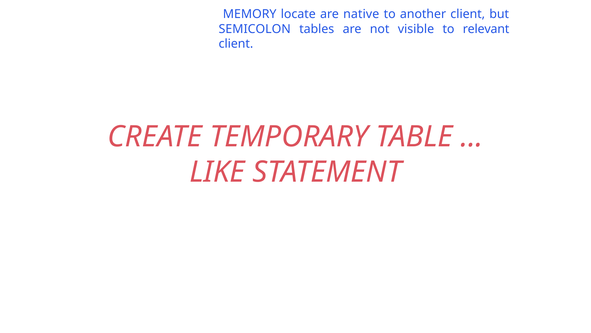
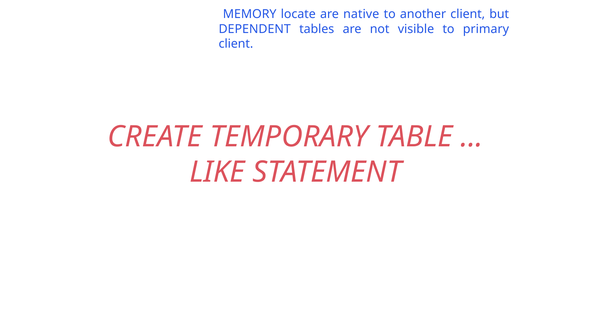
SEMICOLON: SEMICOLON -> DEPENDENT
relevant: relevant -> primary
